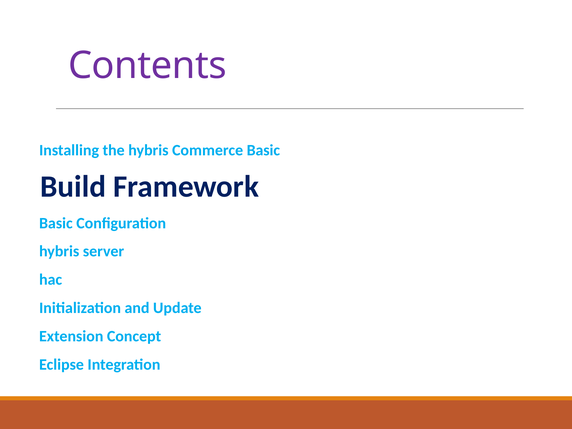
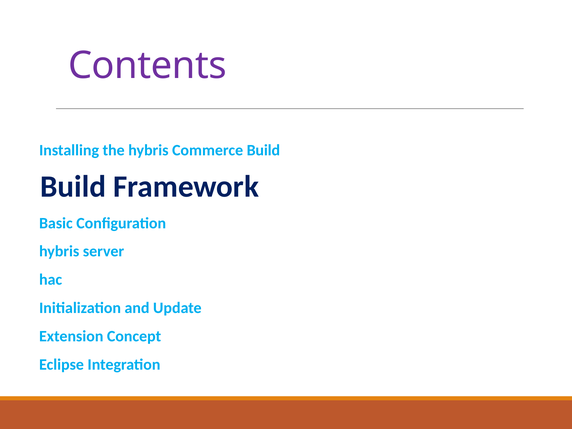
Commerce Basic: Basic -> Build
